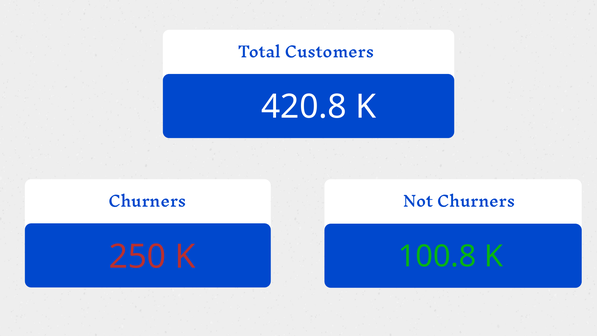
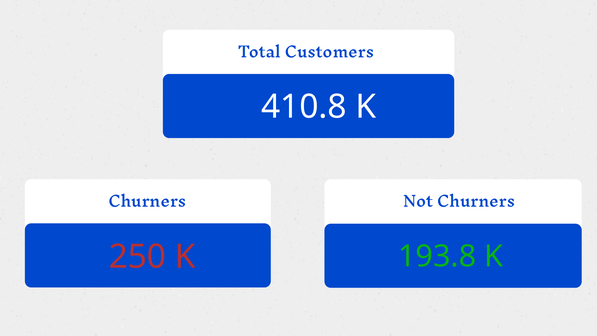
420.8: 420.8 -> 410.8
100.8: 100.8 -> 193.8
